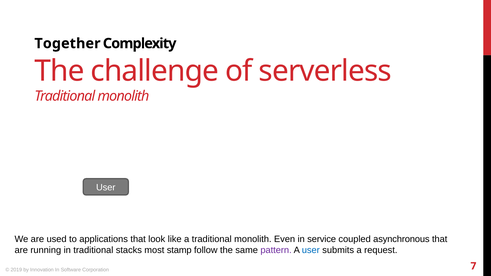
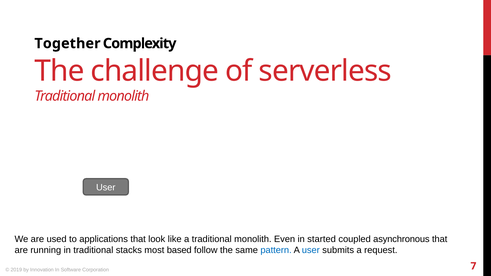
service: service -> started
stamp: stamp -> based
pattern colour: purple -> blue
